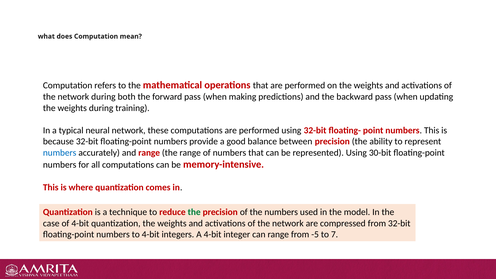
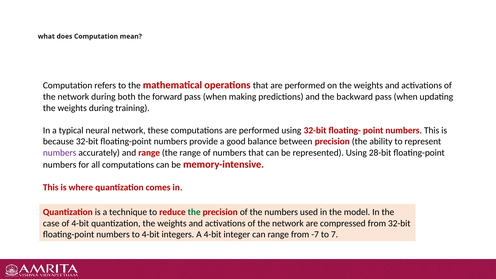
numbers at (60, 153) colour: blue -> purple
30-bit: 30-bit -> 28-bit
-5: -5 -> -7
